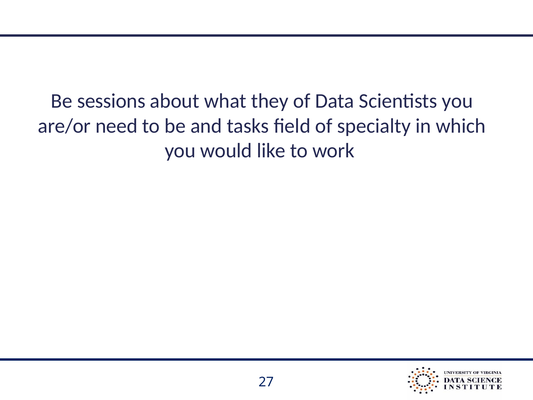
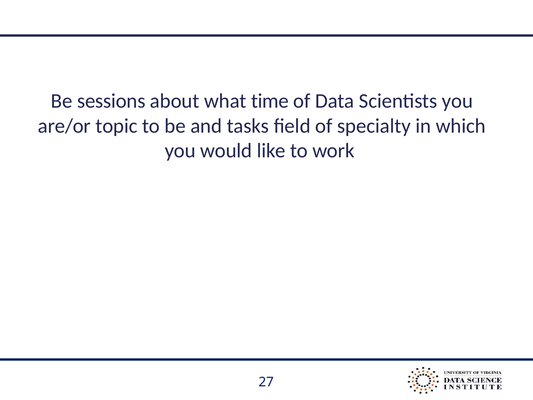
they: they -> time
need: need -> topic
